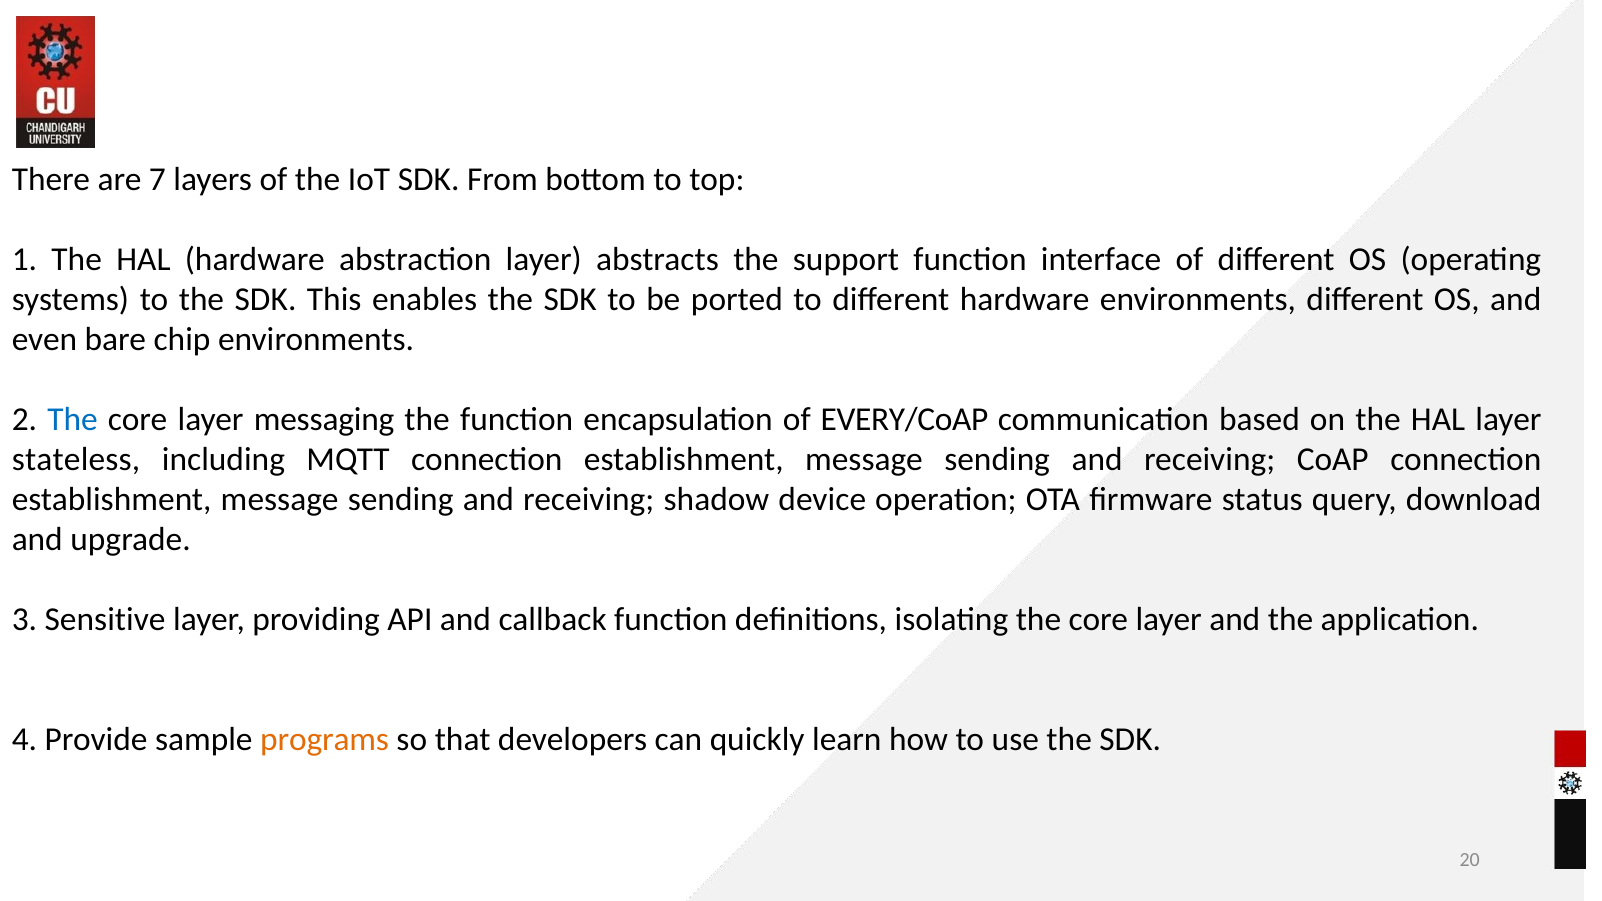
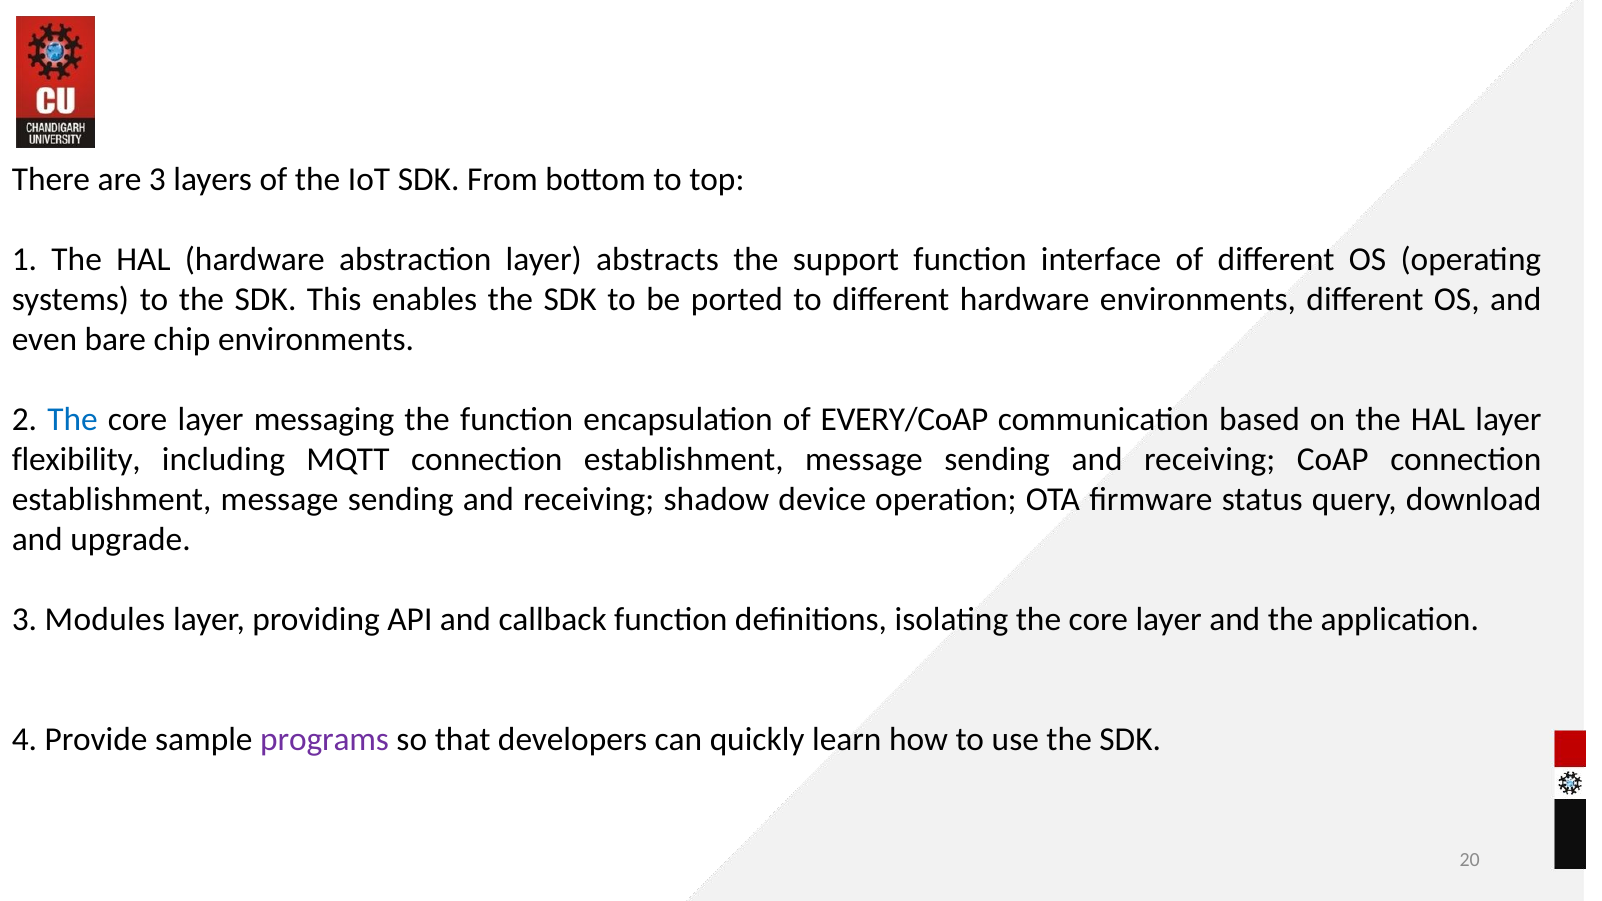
are 7: 7 -> 3
stateless: stateless -> flexibility
Sensitive: Sensitive -> Modules
programs colour: orange -> purple
